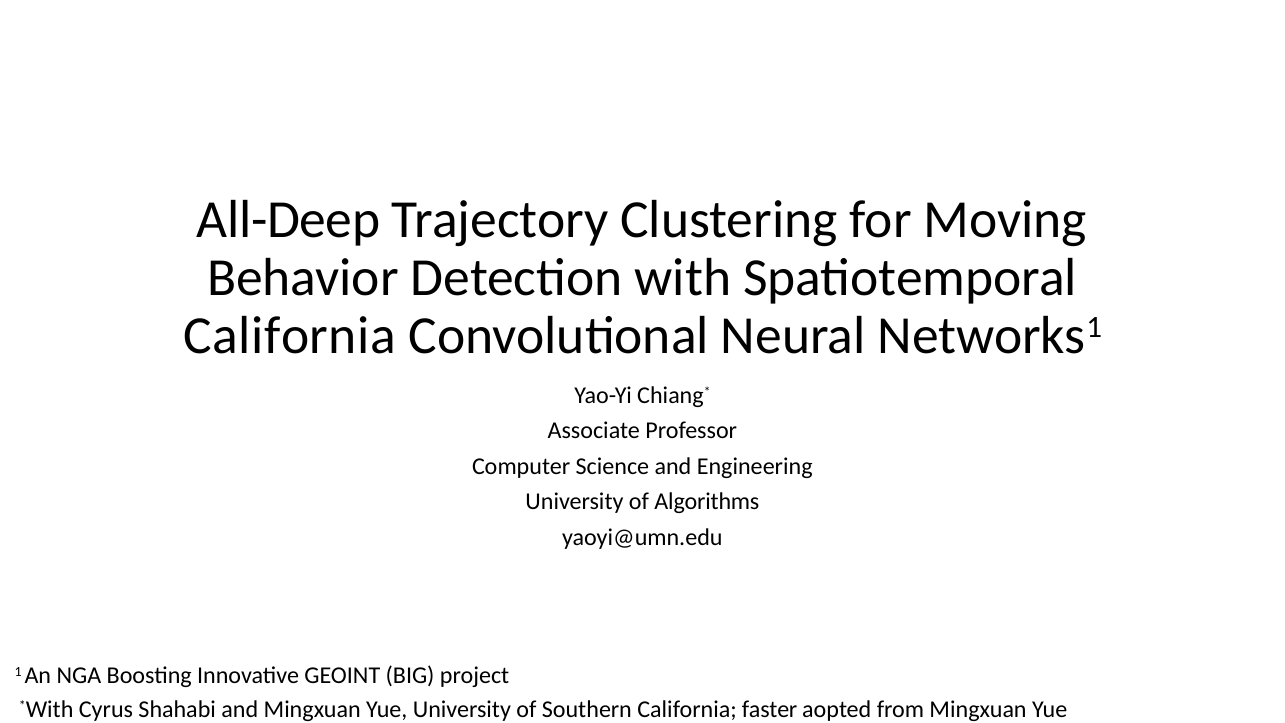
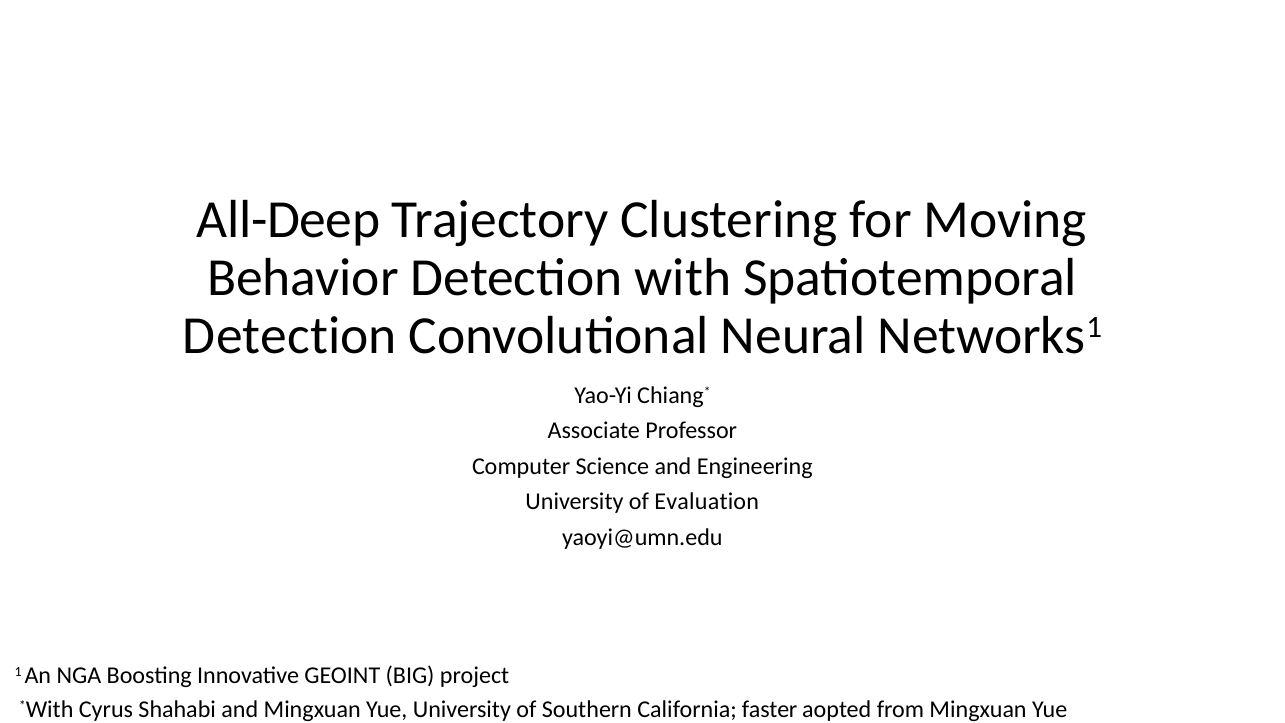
California at (290, 336): California -> Detection
Algorithms: Algorithms -> Evaluation
